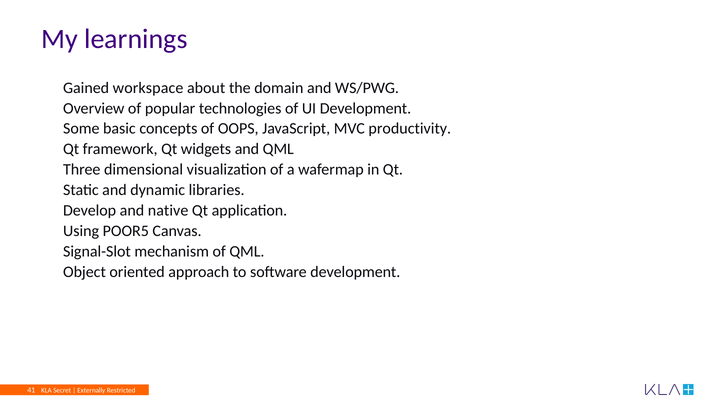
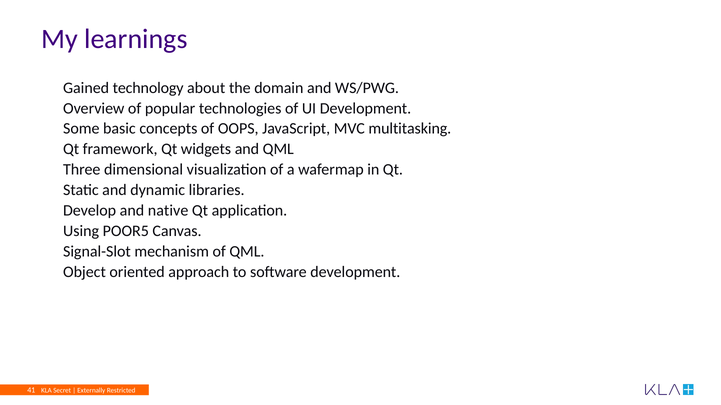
workspace: workspace -> technology
productivity: productivity -> multitasking
